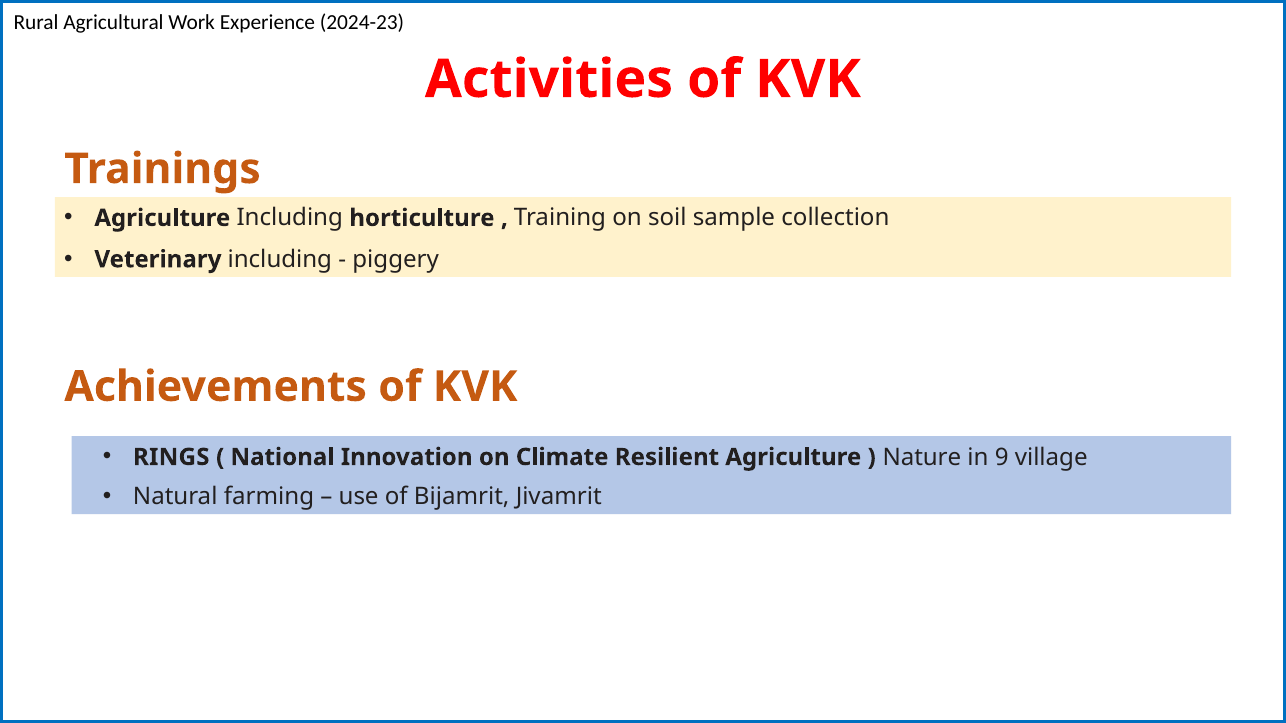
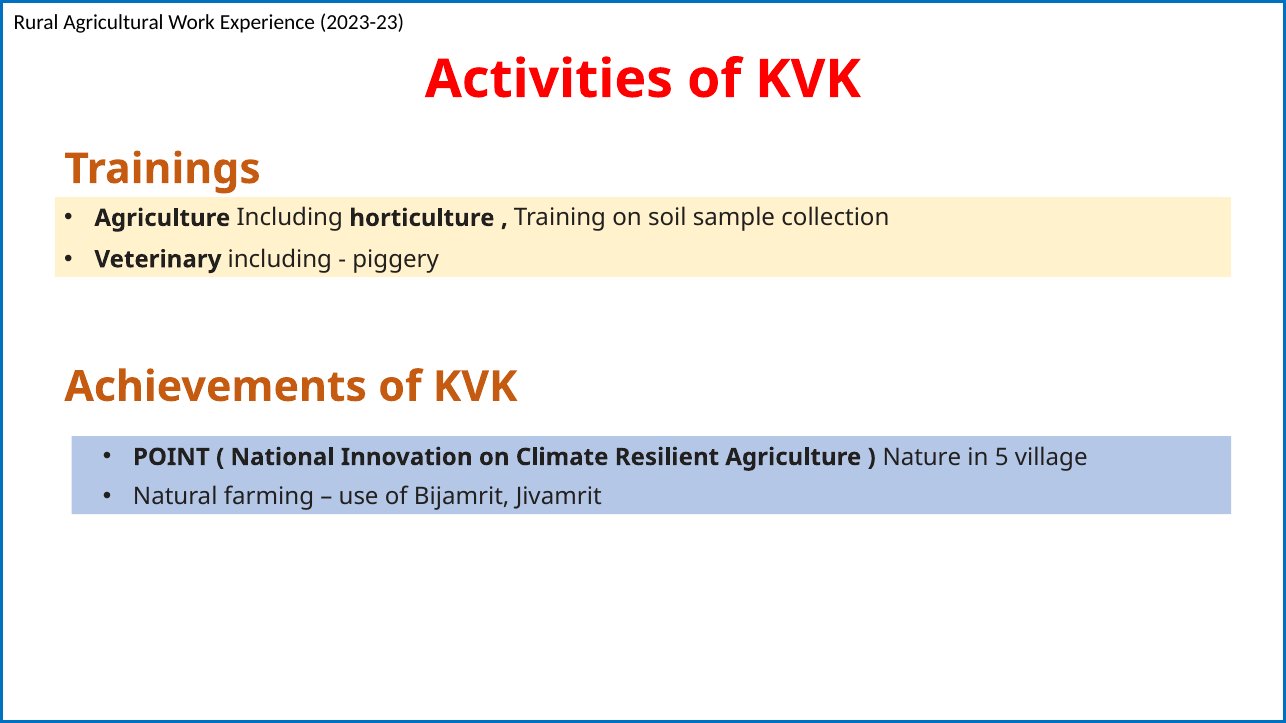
2024-23: 2024-23 -> 2023-23
RINGS: RINGS -> POINT
9: 9 -> 5
